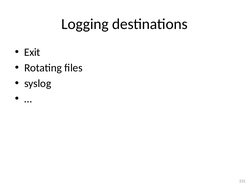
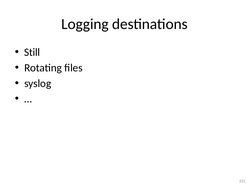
Exit: Exit -> Still
